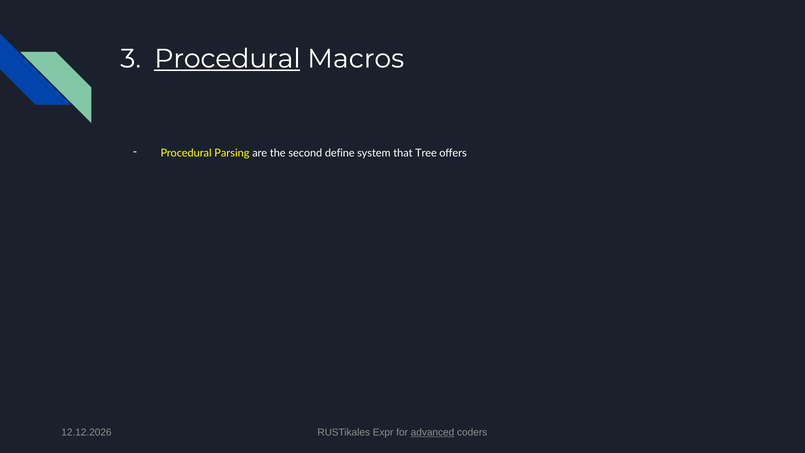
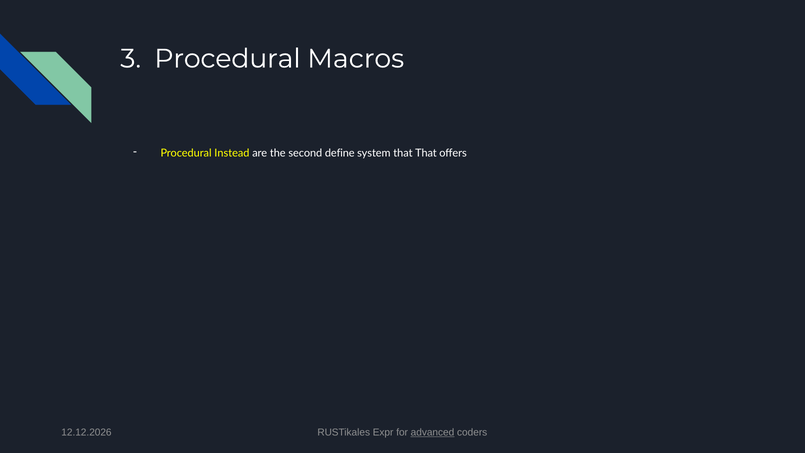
Procedural at (227, 59) underline: present -> none
Parsing: Parsing -> Instead
that Tree: Tree -> That
